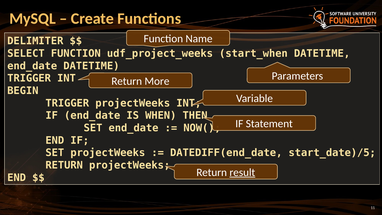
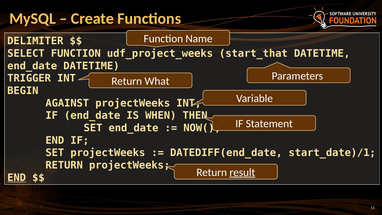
start_when: start_when -> start_that
More: More -> What
TRIGGER at (67, 103): TRIGGER -> AGAINST
start_date)/5: start_date)/5 -> start_date)/1
END at (17, 178) underline: none -> present
